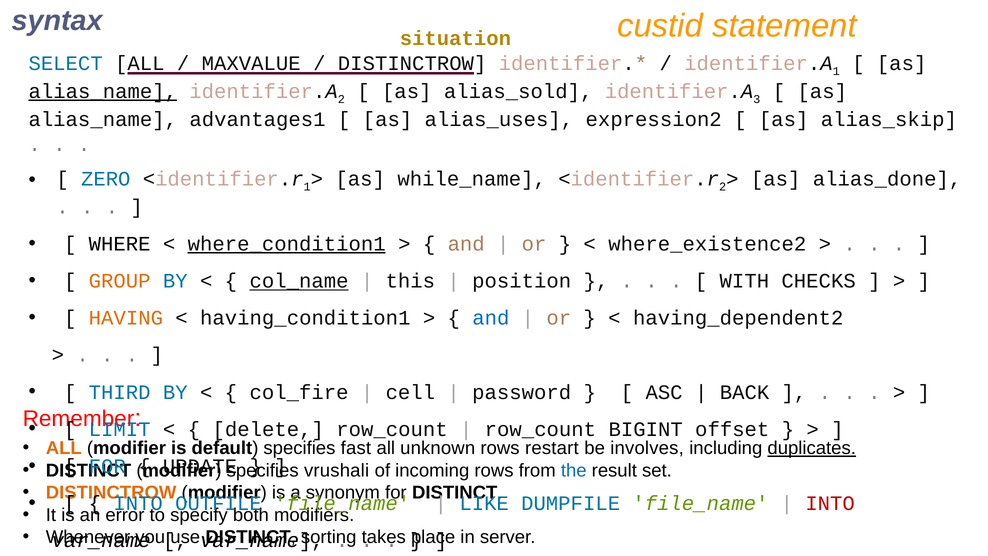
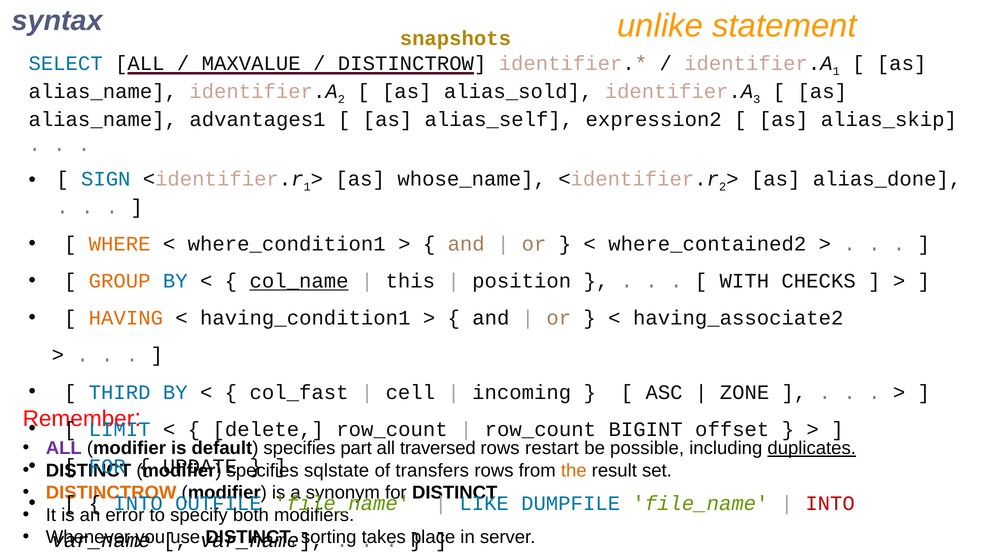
custid: custid -> unlike
situation: situation -> snapshots
alias_name at (103, 91) underline: present -> none
alias_uses: alias_uses -> alias_self
ZERO: ZERO -> SIGN
while_name: while_name -> whose_name
WHERE colour: black -> orange
where_condition1 underline: present -> none
where_existence2: where_existence2 -> where_contained2
and at (491, 318) colour: blue -> black
having_dependent2: having_dependent2 -> having_associate2
col_fire: col_fire -> col_fast
password: password -> incoming
BACK: BACK -> ZONE
ALL at (64, 448) colour: orange -> purple
fast: fast -> part
unknown: unknown -> traversed
involves: involves -> possible
vrushali: vrushali -> sqlstate
incoming: incoming -> transfers
the colour: blue -> orange
